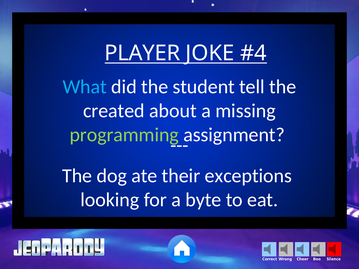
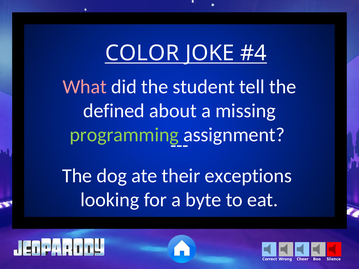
PLAYER: PLAYER -> COLOR
What colour: light blue -> pink
created: created -> defined
